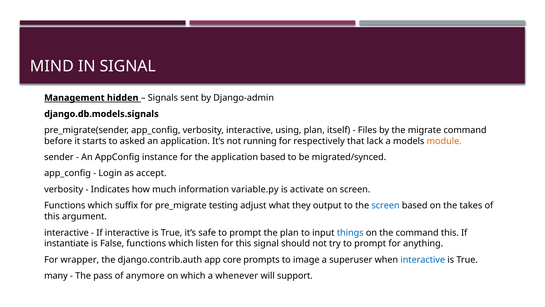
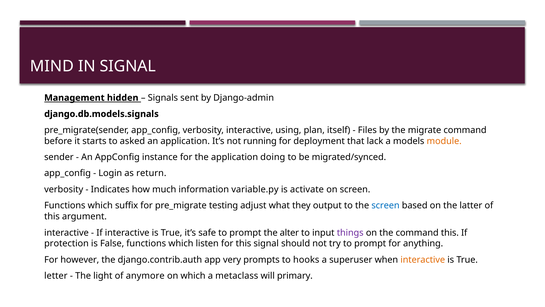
respectively: respectively -> deployment
application based: based -> doing
accept: accept -> return
takes: takes -> latter
the plan: plan -> alter
things colour: blue -> purple
instantiate: instantiate -> protection
wrapper: wrapper -> however
core: core -> very
image: image -> hooks
interactive at (423, 259) colour: blue -> orange
many: many -> letter
pass: pass -> light
whenever: whenever -> metaclass
support: support -> primary
